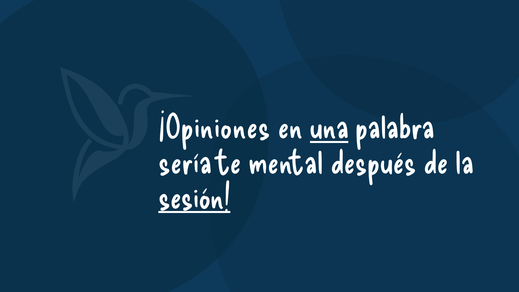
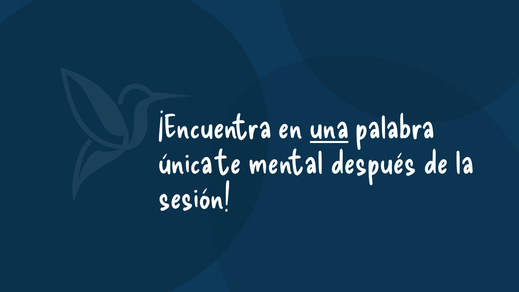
¡Opiniones: ¡Opiniones -> ¡Encuentra
sería: sería -> única
sesión underline: present -> none
